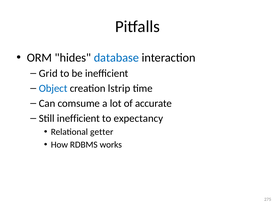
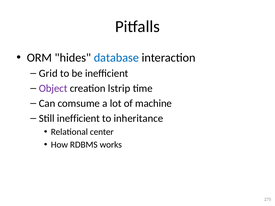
Object colour: blue -> purple
accurate: accurate -> machine
expectancy: expectancy -> inheritance
getter: getter -> center
